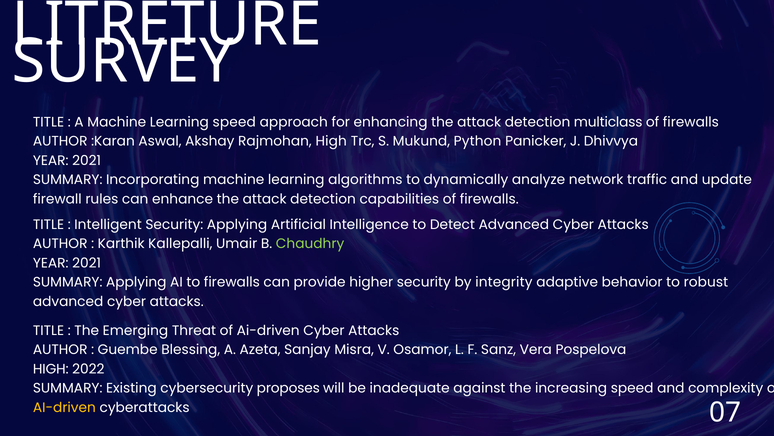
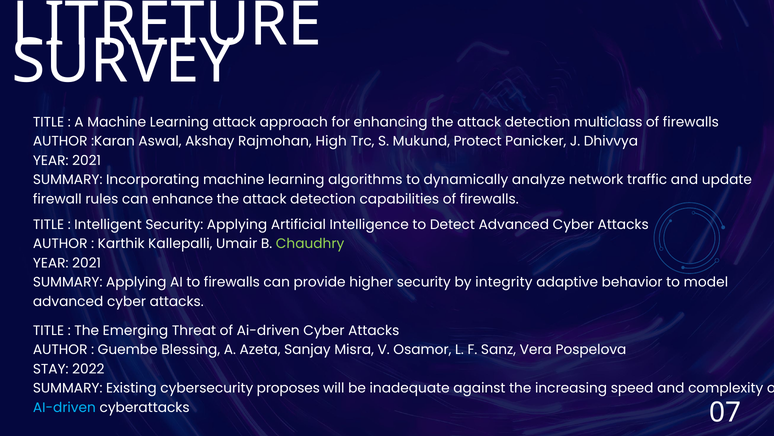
Learning speed: speed -> attack
Python: Python -> Protect
robust: robust -> model
HIGH at (51, 368): HIGH -> STAY
AI-driven at (64, 407) colour: yellow -> light blue
